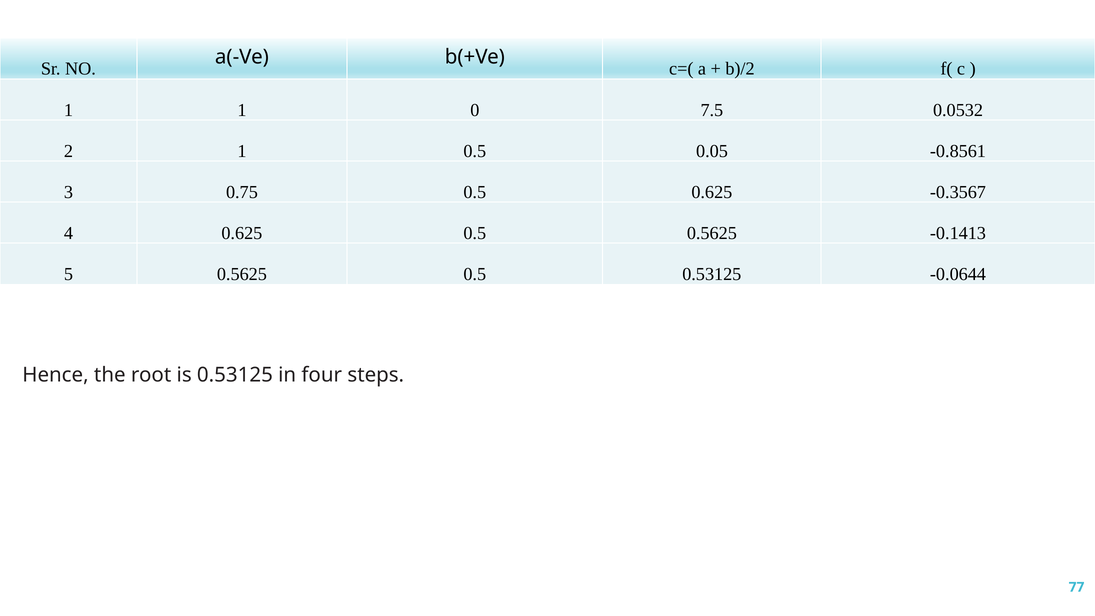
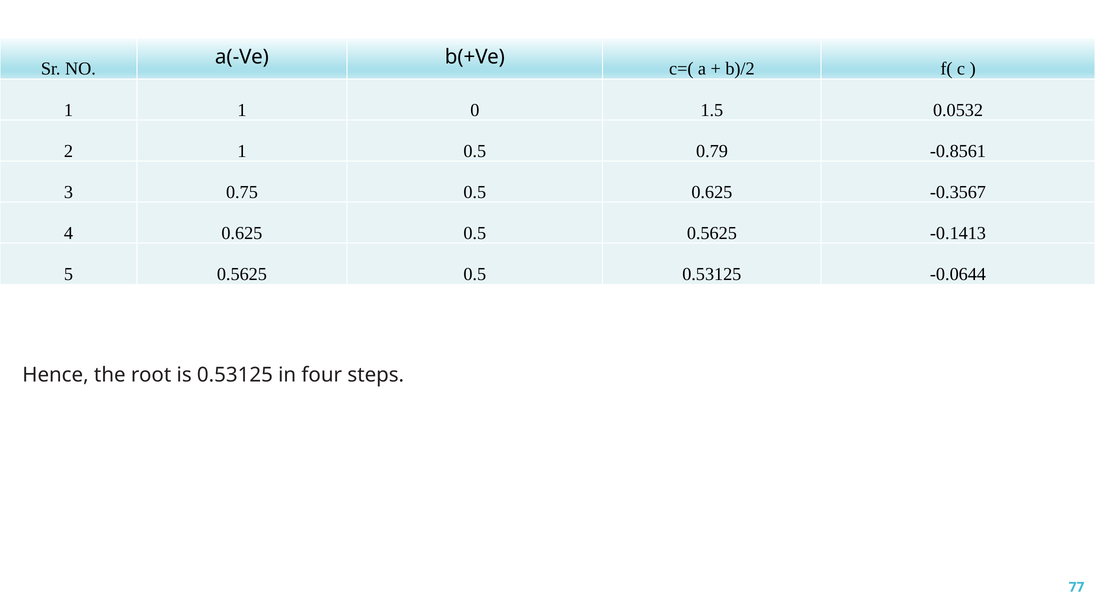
7.5: 7.5 -> 1.5
0.05: 0.05 -> 0.79
